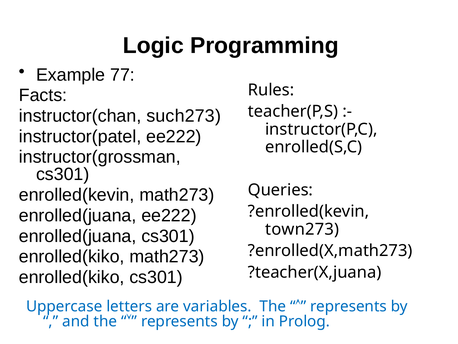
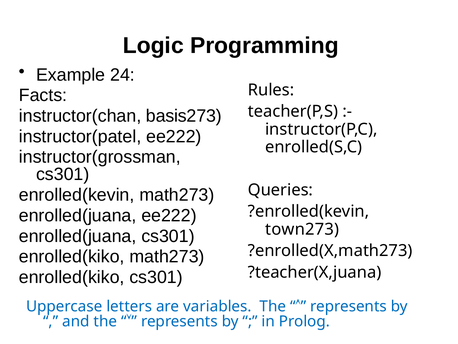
77: 77 -> 24
such273: such273 -> basis273
